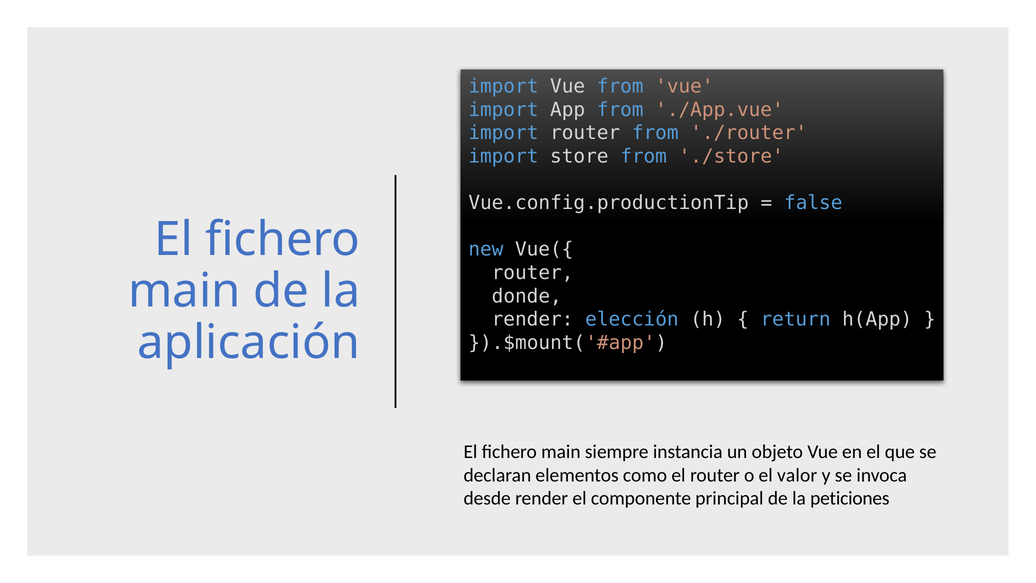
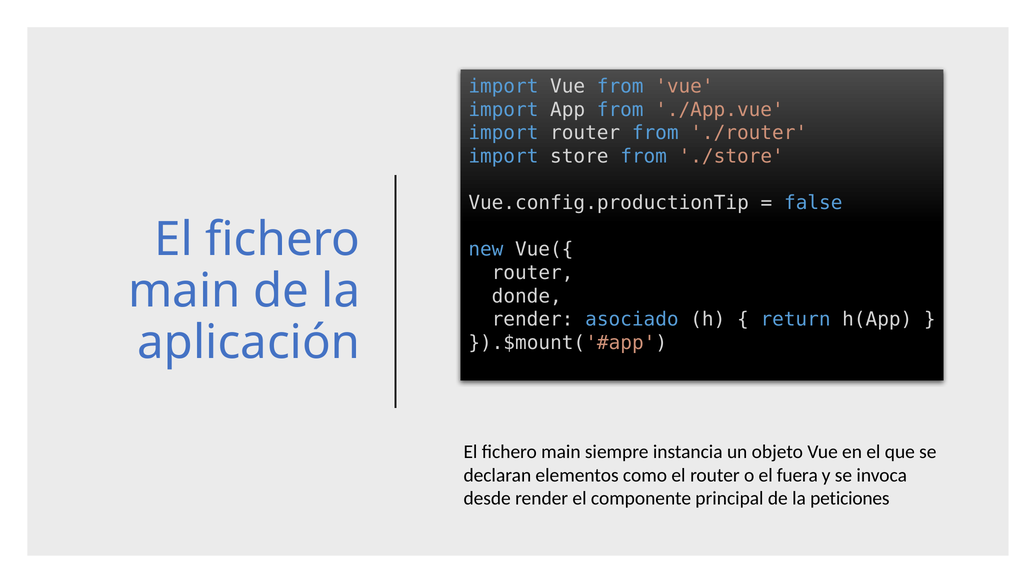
elección: elección -> asociado
valor: valor -> fuera
